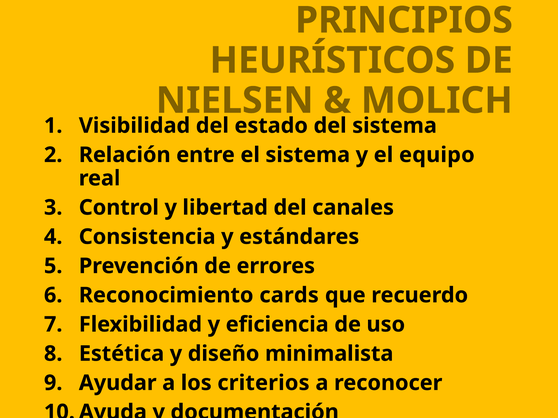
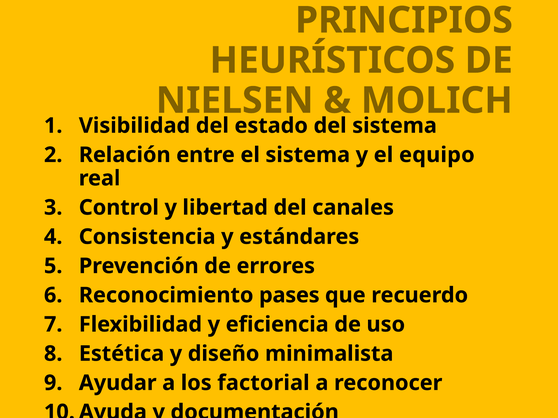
cards: cards -> pases
criterios: criterios -> factorial
